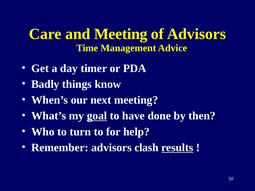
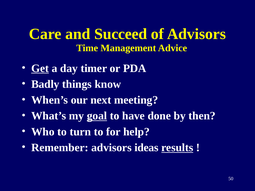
and Meeting: Meeting -> Succeed
Get underline: none -> present
clash: clash -> ideas
